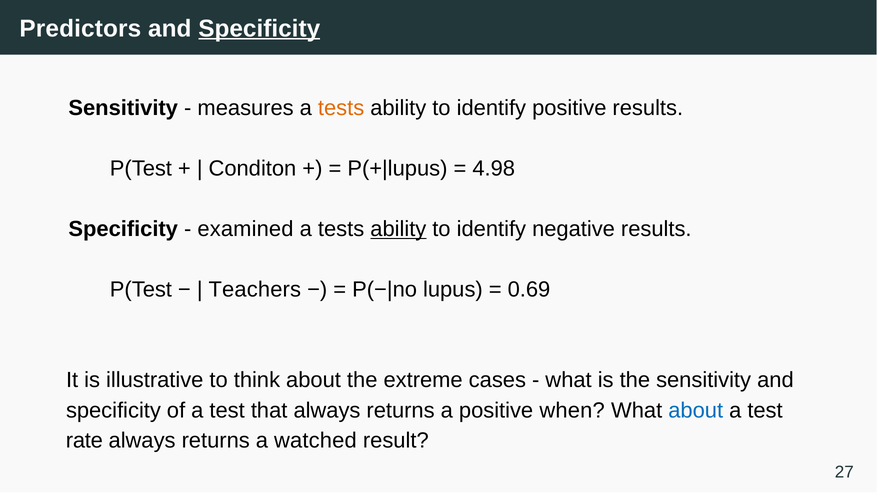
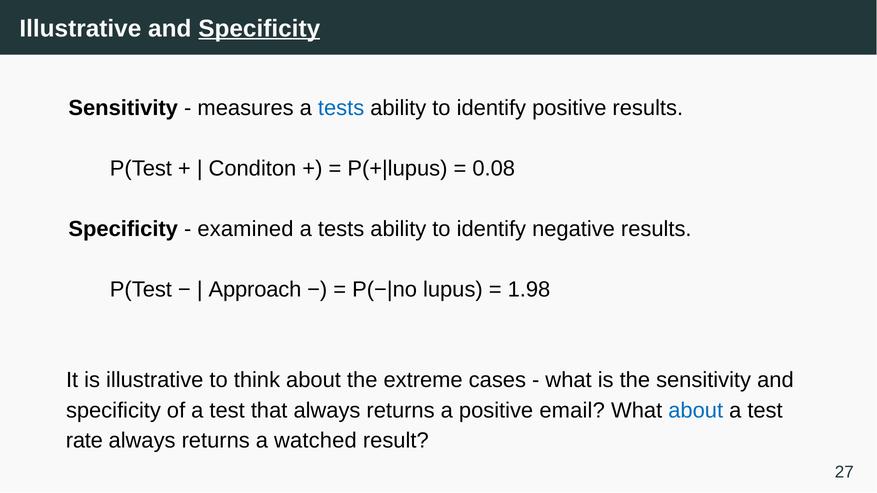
Predictors at (80, 29): Predictors -> Illustrative
tests at (341, 108) colour: orange -> blue
4.98: 4.98 -> 0.08
ability at (398, 229) underline: present -> none
Teachers: Teachers -> Approach
0.69: 0.69 -> 1.98
when: when -> email
